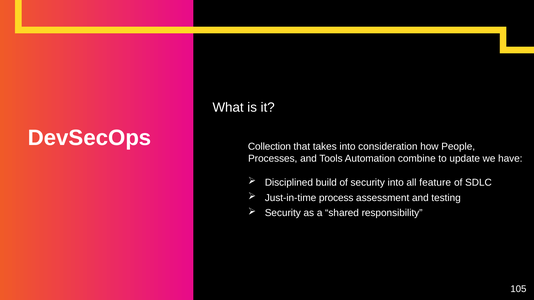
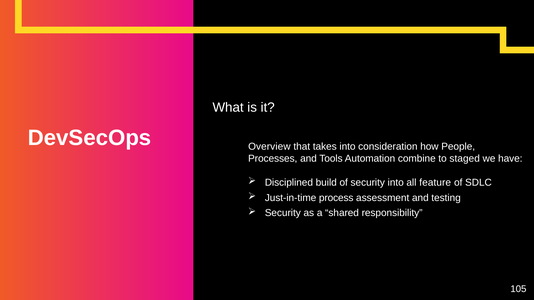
Collection: Collection -> Overview
update: update -> staged
